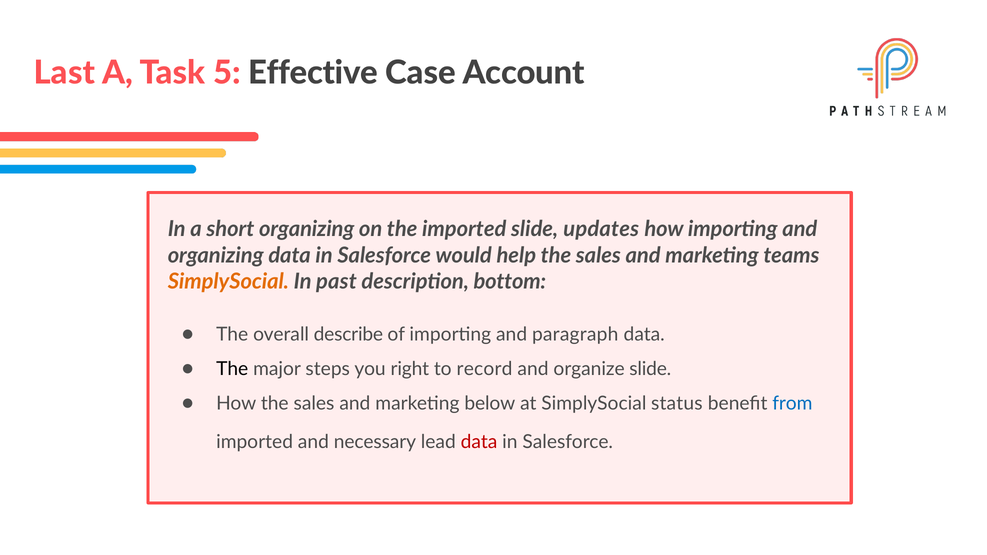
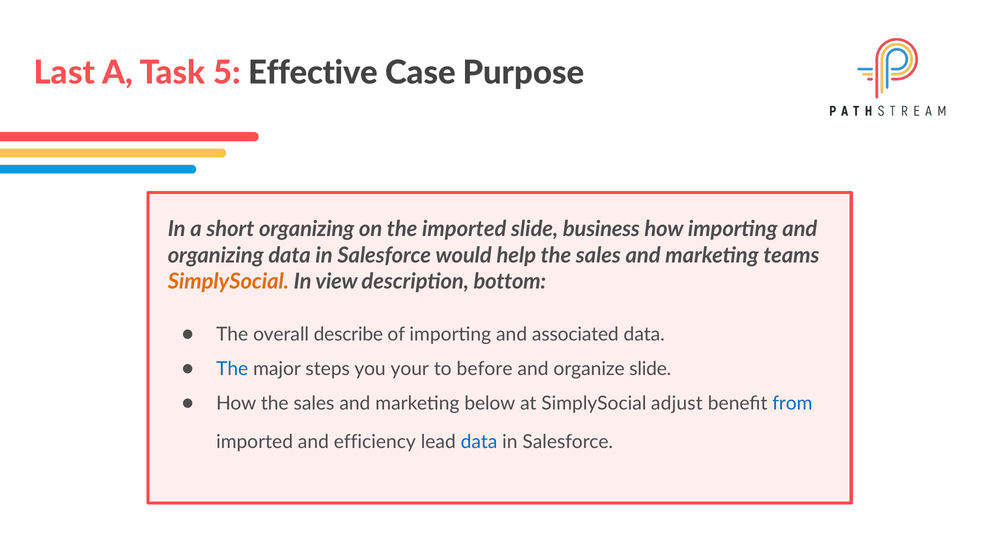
Account: Account -> Purpose
updates: updates -> business
past: past -> view
paragraph: paragraph -> associated
The at (232, 369) colour: black -> blue
right: right -> your
record: record -> before
status: status -> adjust
necessary: necessary -> efficiency
data at (479, 442) colour: red -> blue
